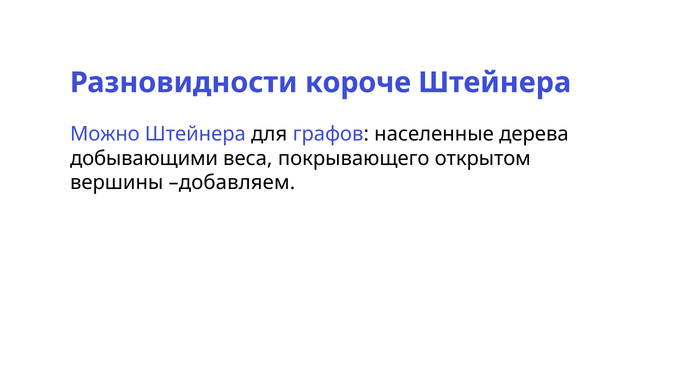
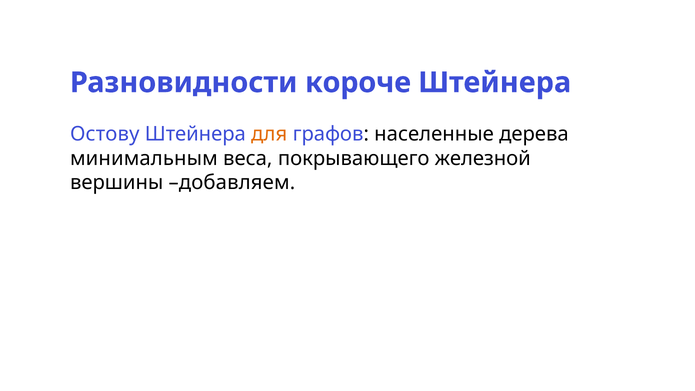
Можно: Можно -> Остову
для colour: black -> orange
добывающими: добывающими -> минимальным
открытом: открытом -> железной
